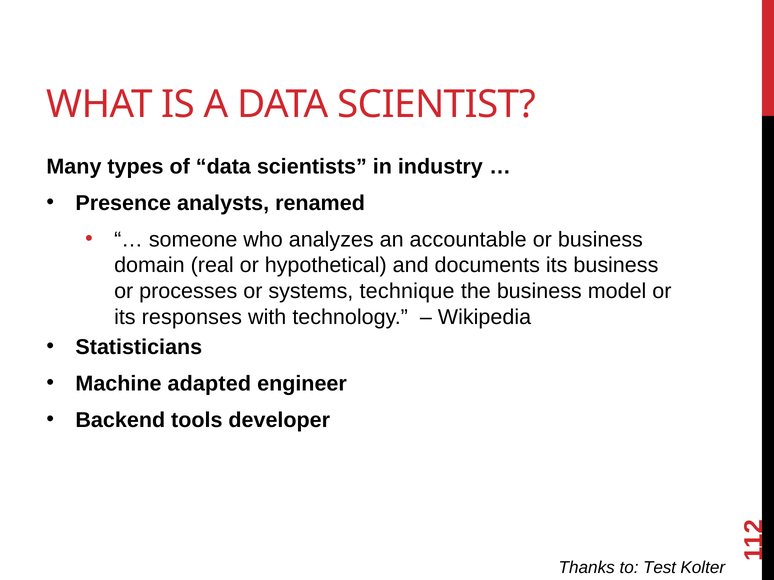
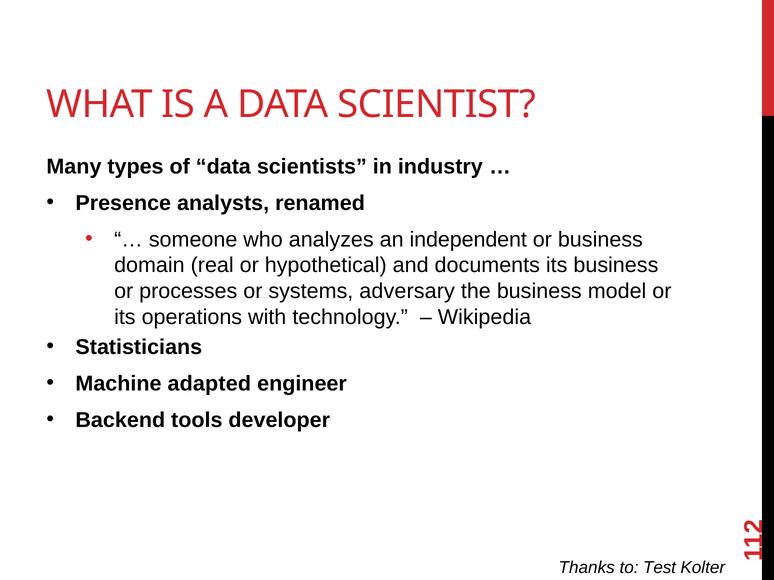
accountable: accountable -> independent
technique: technique -> adversary
responses: responses -> operations
